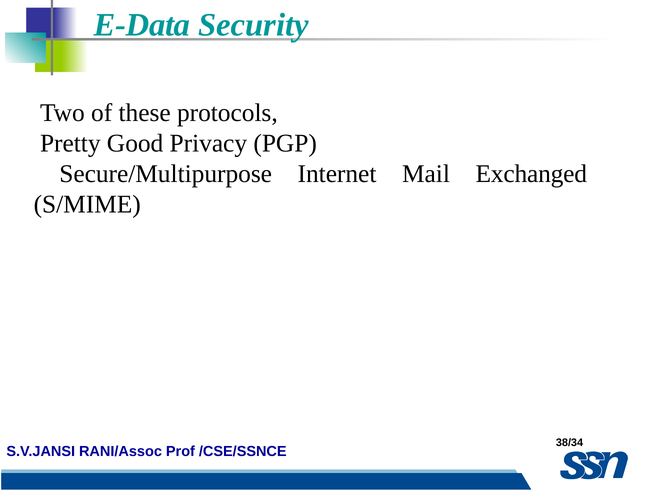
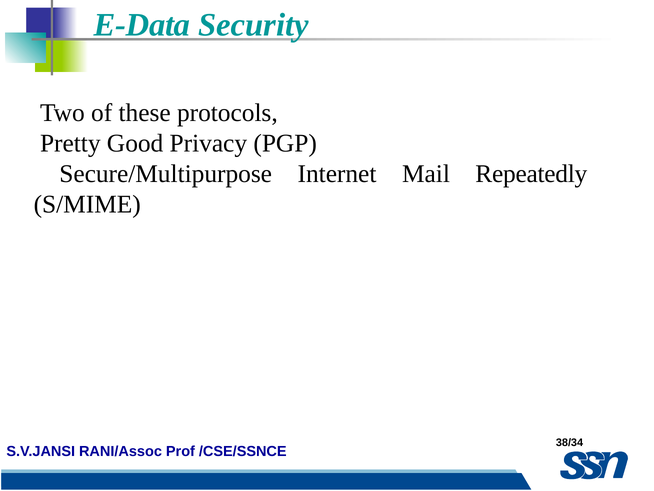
Exchanged: Exchanged -> Repeatedly
